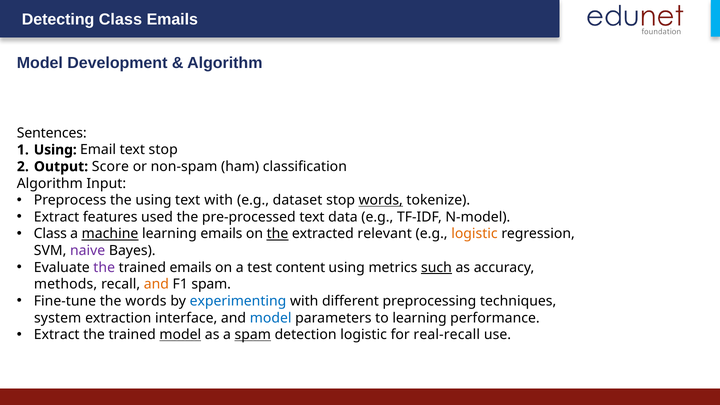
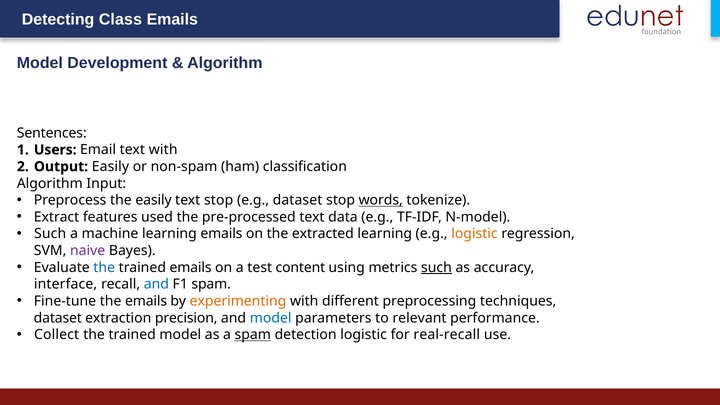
Using at (55, 150): Using -> Users
text stop: stop -> with
Output Score: Score -> Easily
the using: using -> easily
text with: with -> stop
Class at (50, 234): Class -> Such
machine underline: present -> none
the at (277, 234) underline: present -> none
extracted relevant: relevant -> learning
the at (104, 267) colour: purple -> blue
methods: methods -> interface
and at (156, 284) colour: orange -> blue
the words: words -> emails
experimenting colour: blue -> orange
system at (58, 318): system -> dataset
interface: interface -> precision
to learning: learning -> relevant
Extract at (57, 335): Extract -> Collect
model at (180, 335) underline: present -> none
